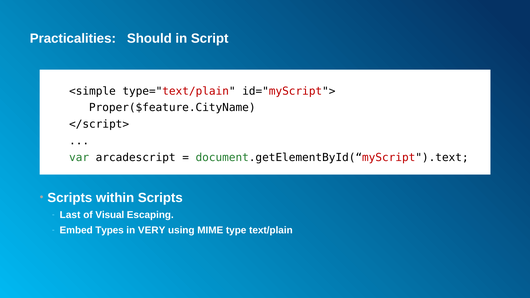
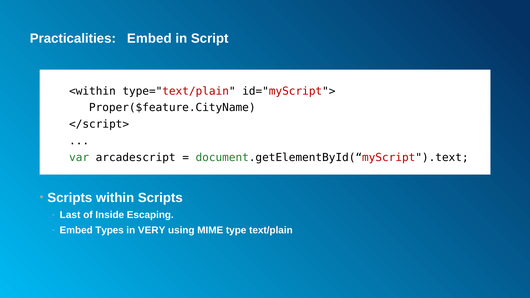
Practicalities Should: Should -> Embed
<simple: <simple -> <within
Visual: Visual -> Inside
